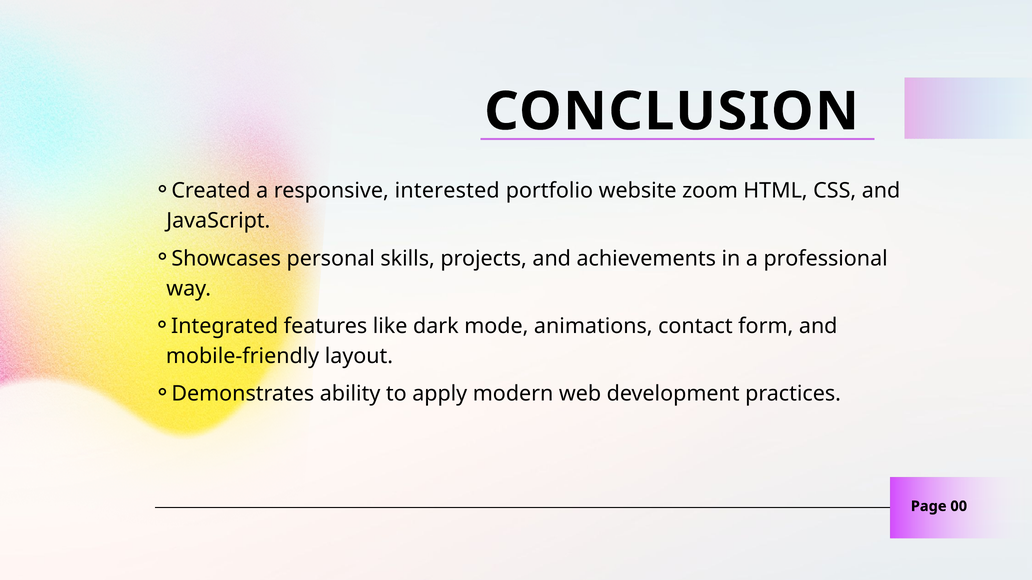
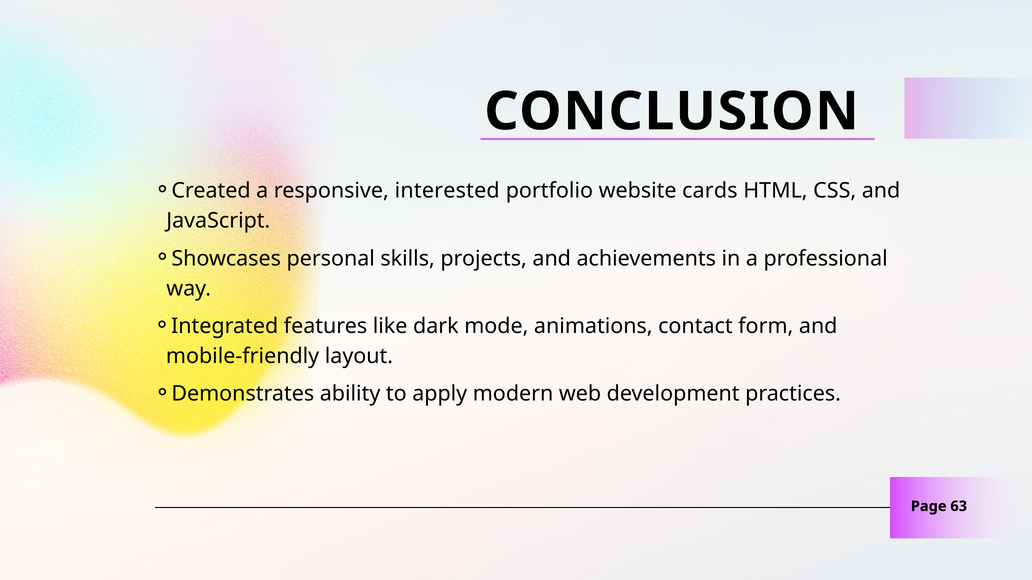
zoom: zoom -> cards
00: 00 -> 63
